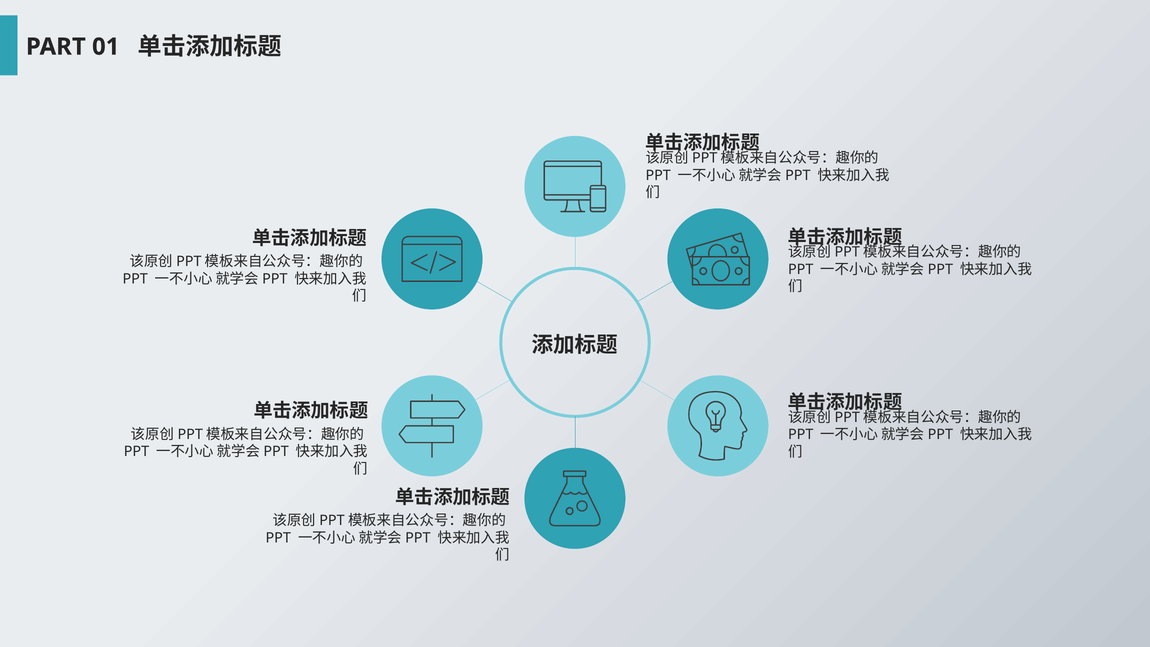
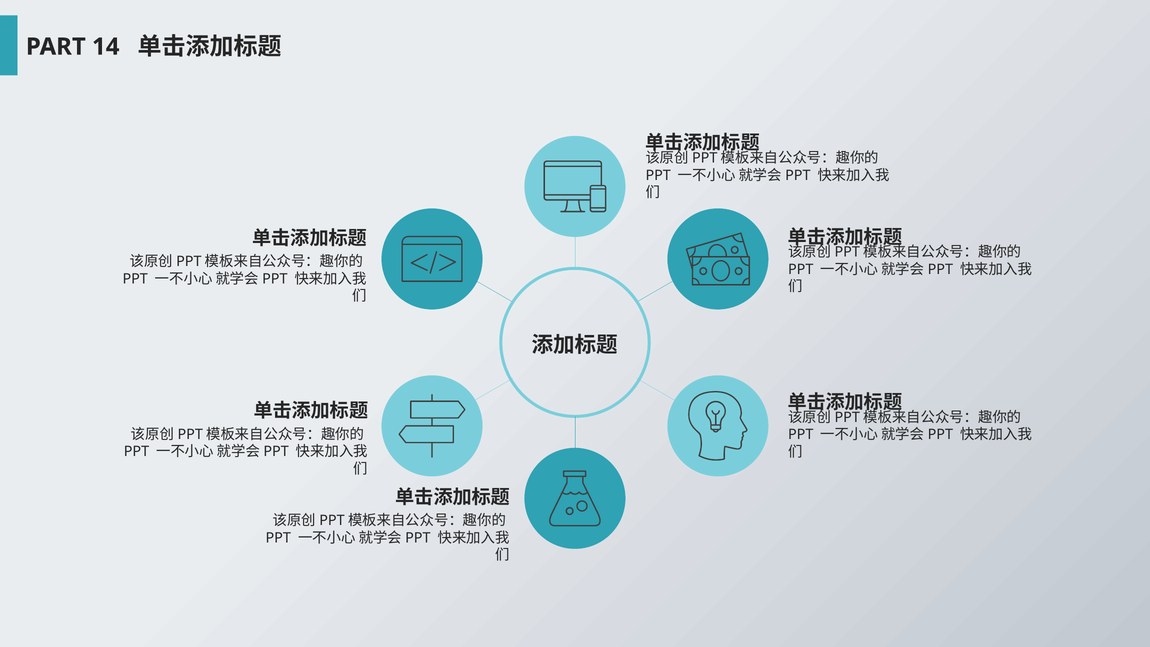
01: 01 -> 14
